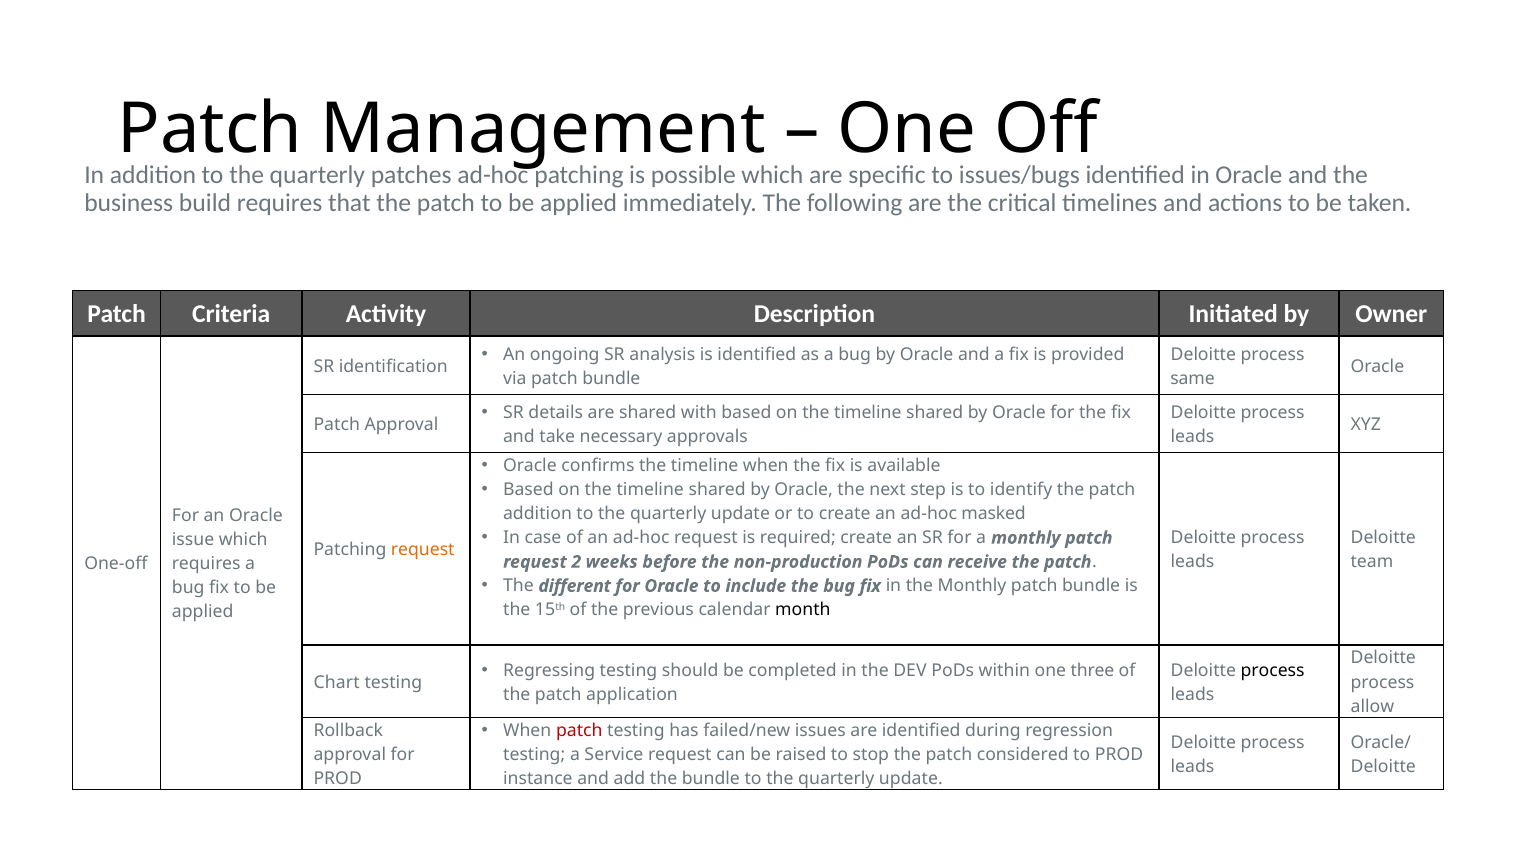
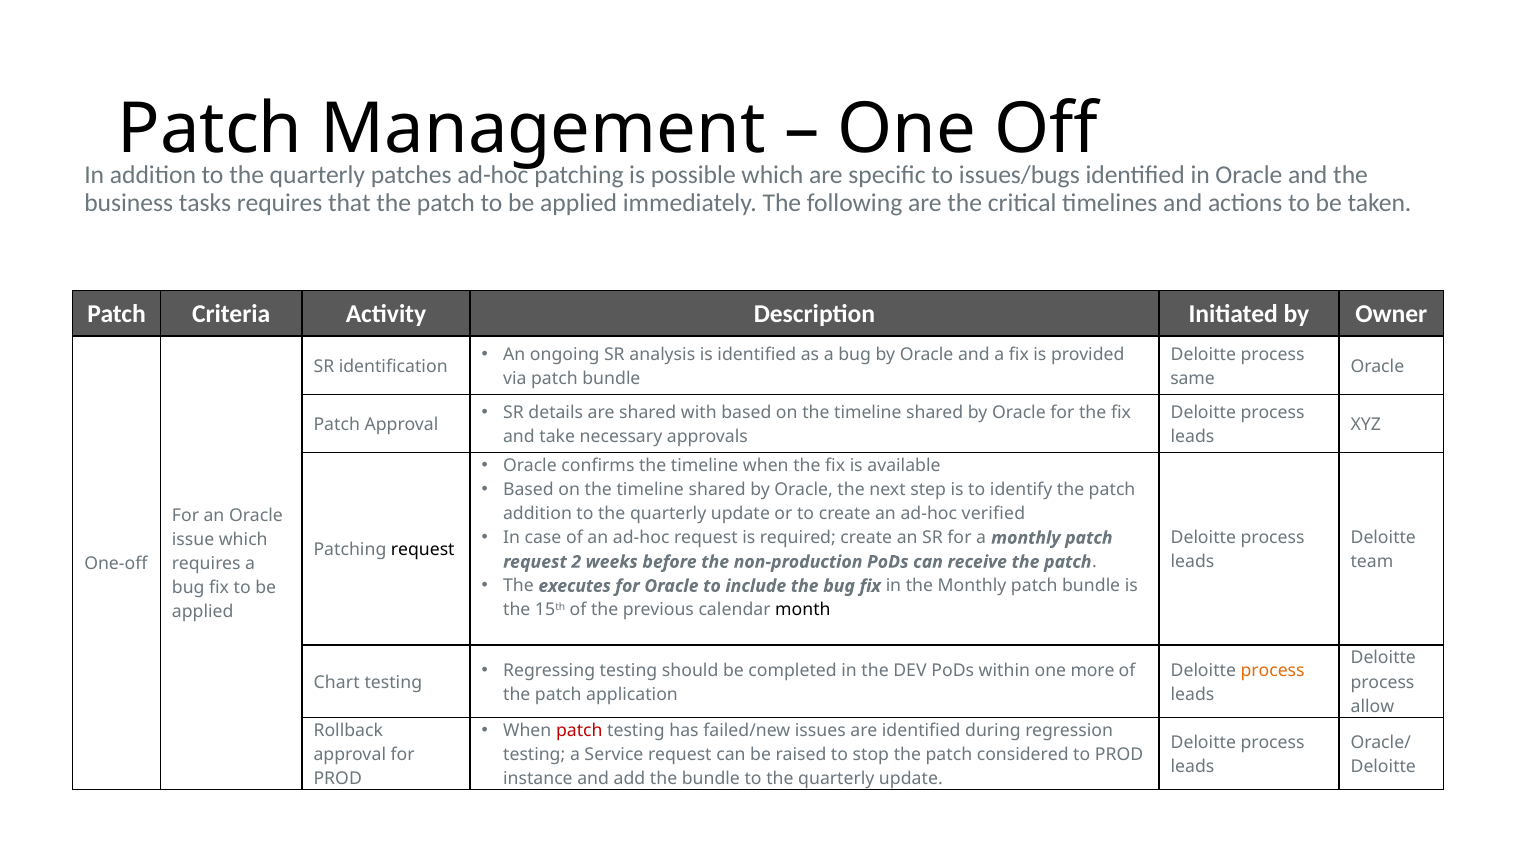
build: build -> tasks
masked: masked -> verified
request at (423, 550) colour: orange -> black
different: different -> executes
three: three -> more
process at (1273, 670) colour: black -> orange
